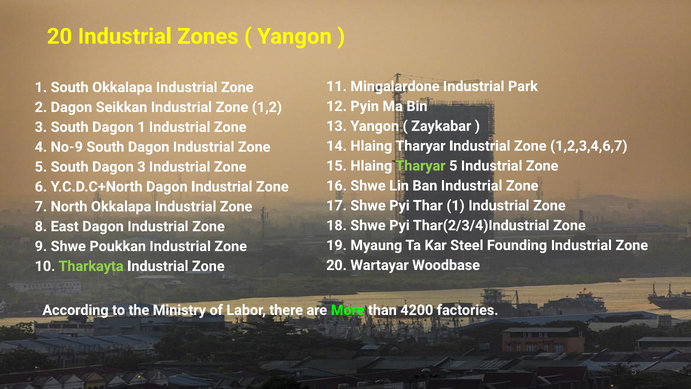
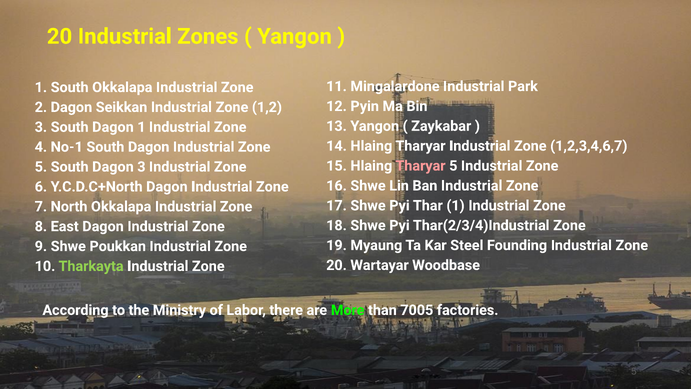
No-9: No-9 -> No-1
Tharyar at (420, 166) colour: light green -> pink
4200: 4200 -> 7005
